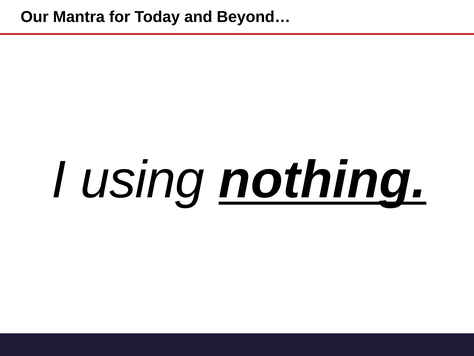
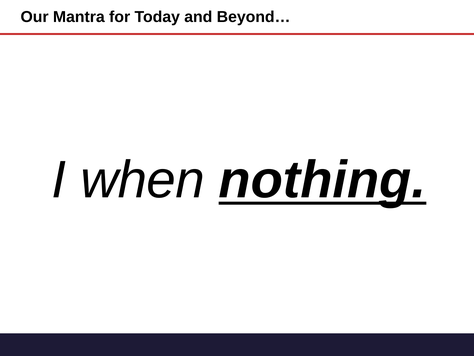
using: using -> when
